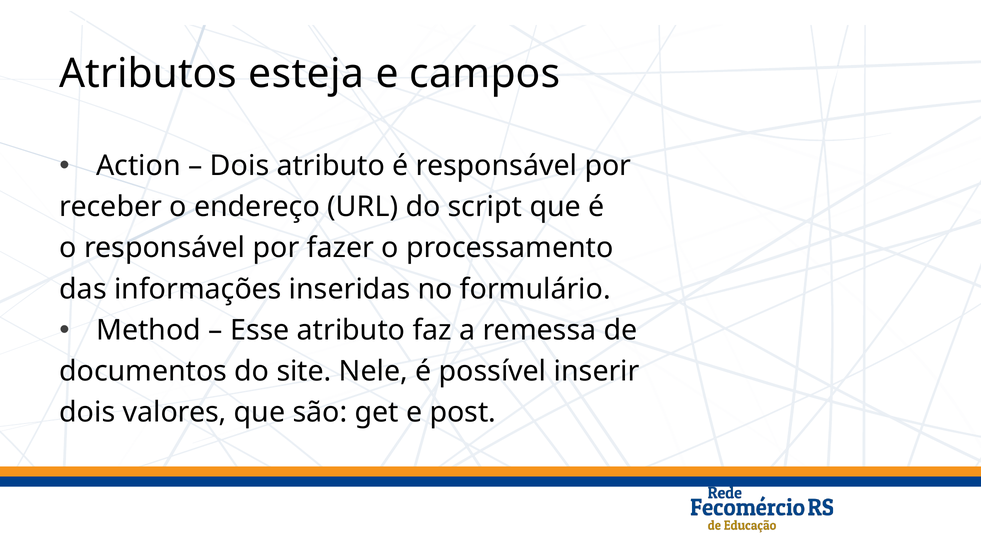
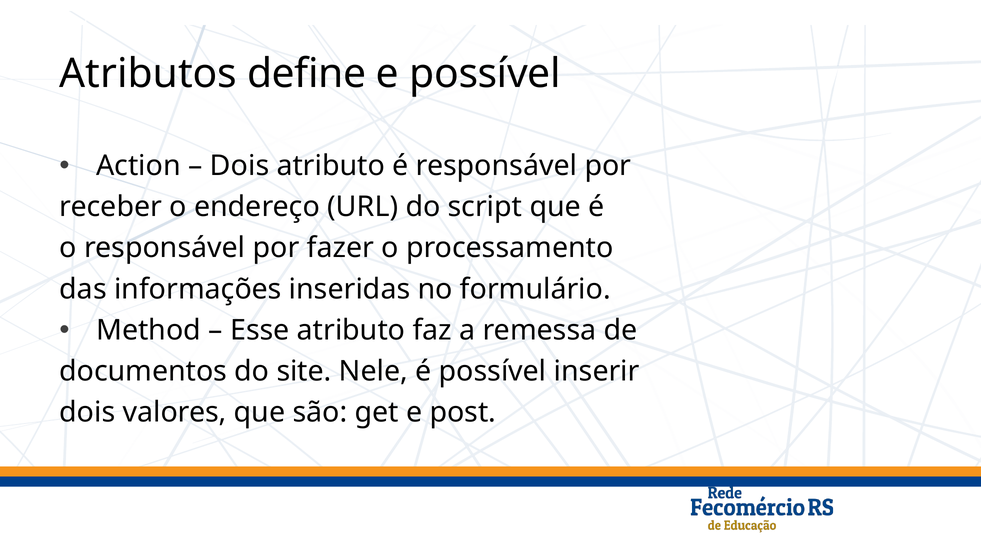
esteja: esteja -> define
e campos: campos -> possível
